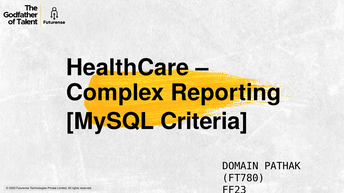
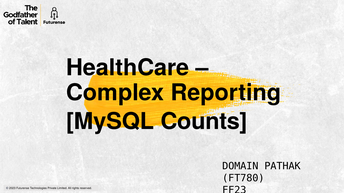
Criteria: Criteria -> Counts
